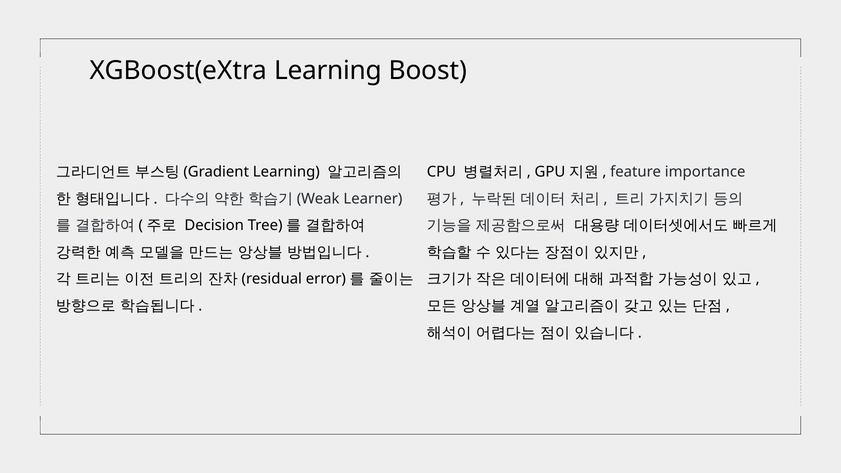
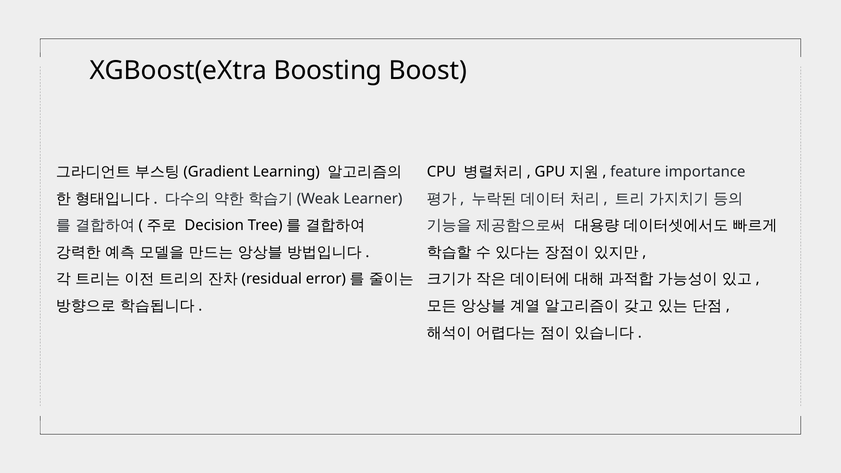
XGBoost(eXtra Learning: Learning -> Boosting
